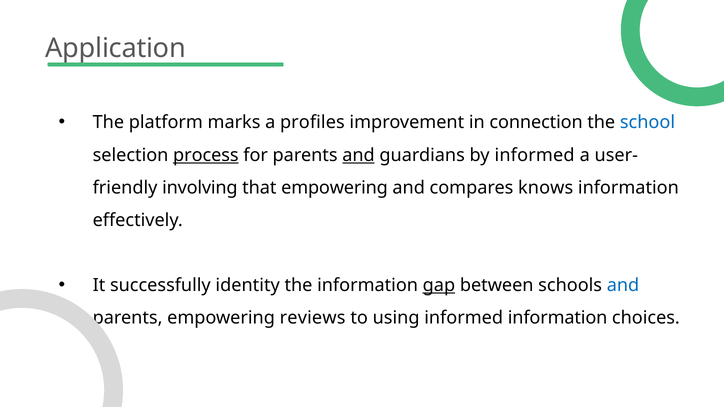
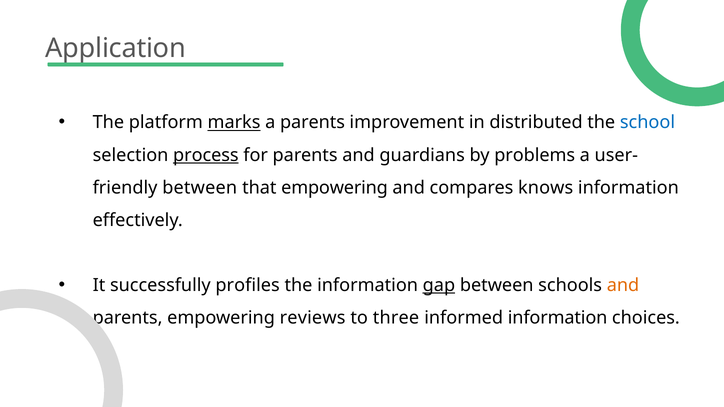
marks underline: none -> present
a profiles: profiles -> parents
connection: connection -> distributed
and at (358, 155) underline: present -> none
by informed: informed -> problems
involving at (200, 188): involving -> between
identity: identity -> profiles
and at (623, 285) colour: blue -> orange
using: using -> three
